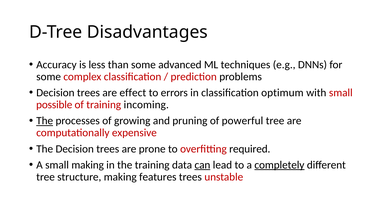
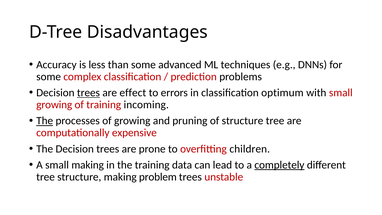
trees at (88, 93) underline: none -> present
possible at (54, 105): possible -> growing
of powerful: powerful -> structure
required: required -> children
can underline: present -> none
features: features -> problem
